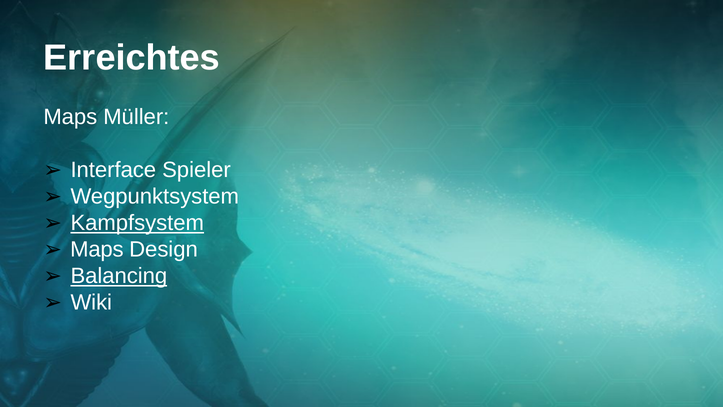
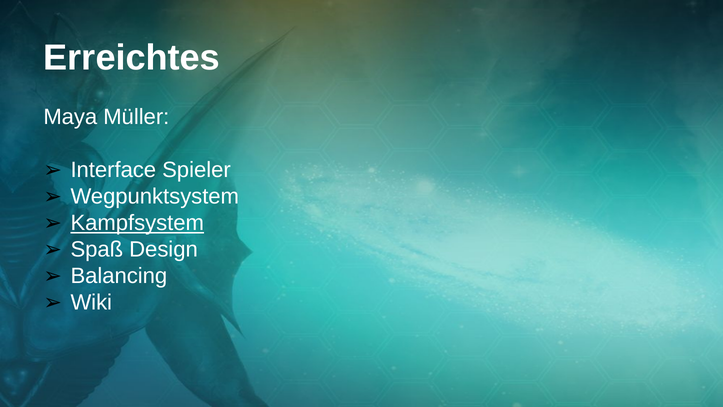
Maps at (70, 117): Maps -> Maya
Maps at (97, 249): Maps -> Spaß
Balancing underline: present -> none
